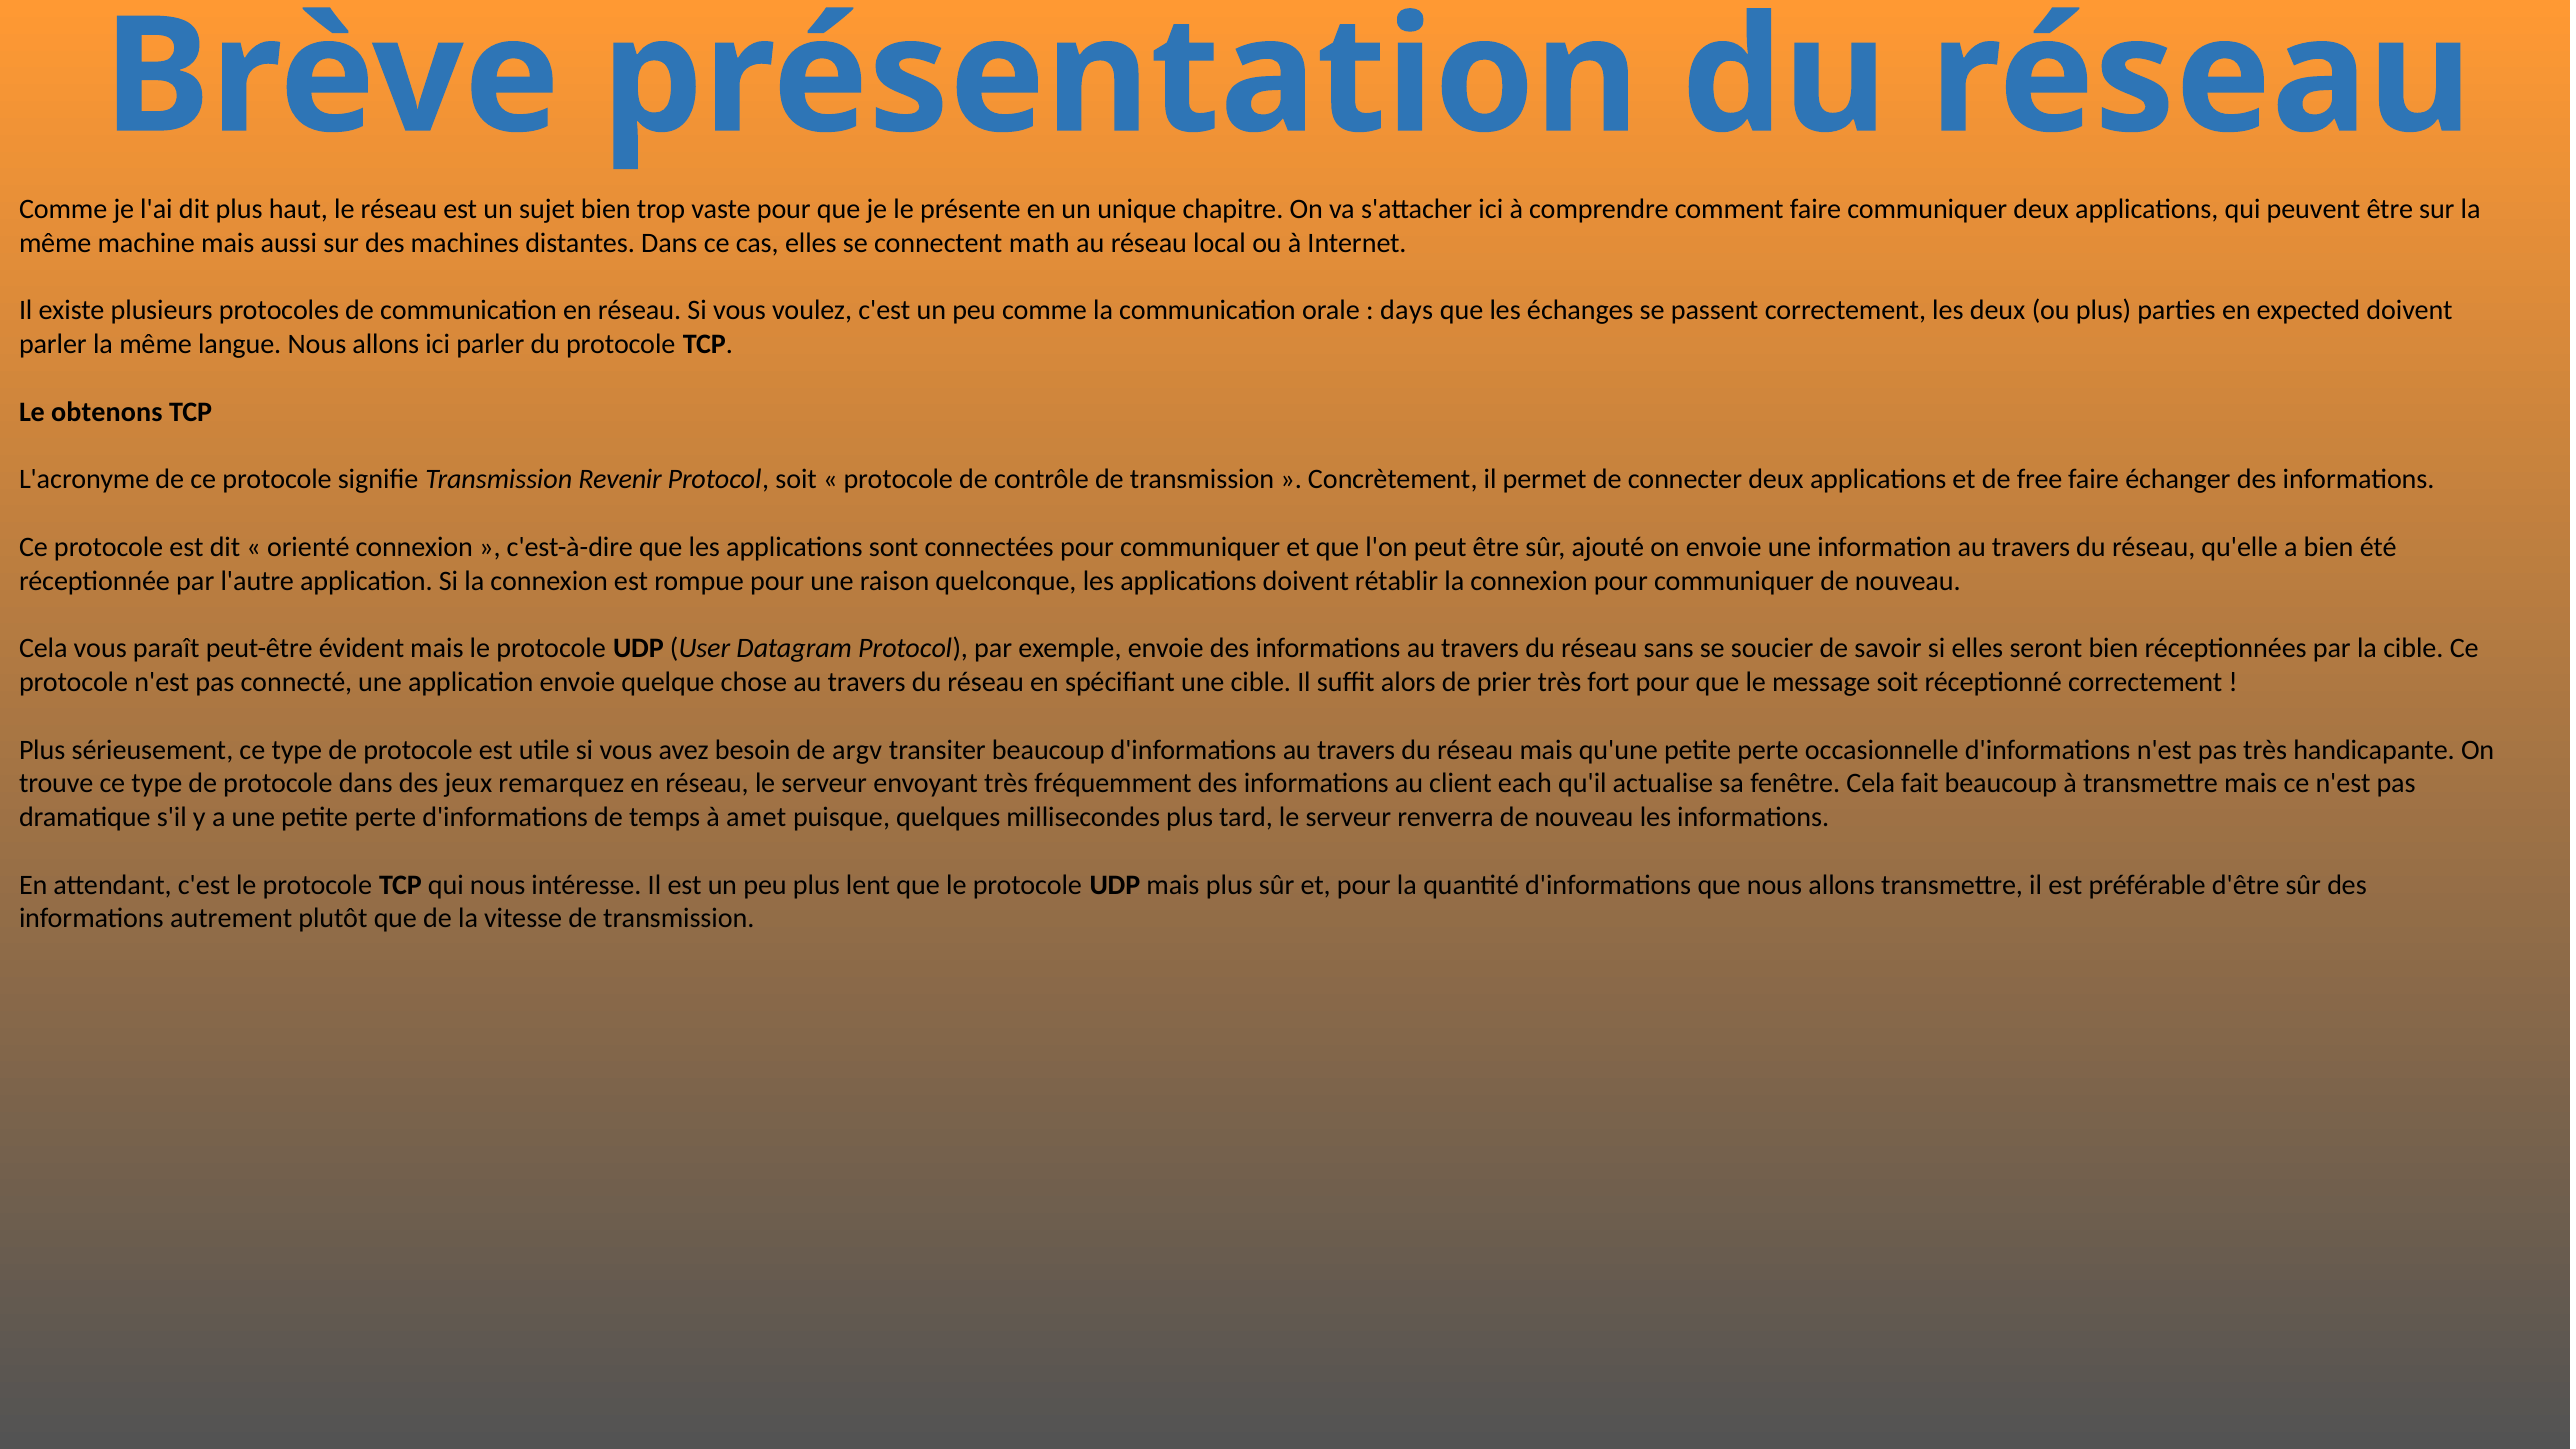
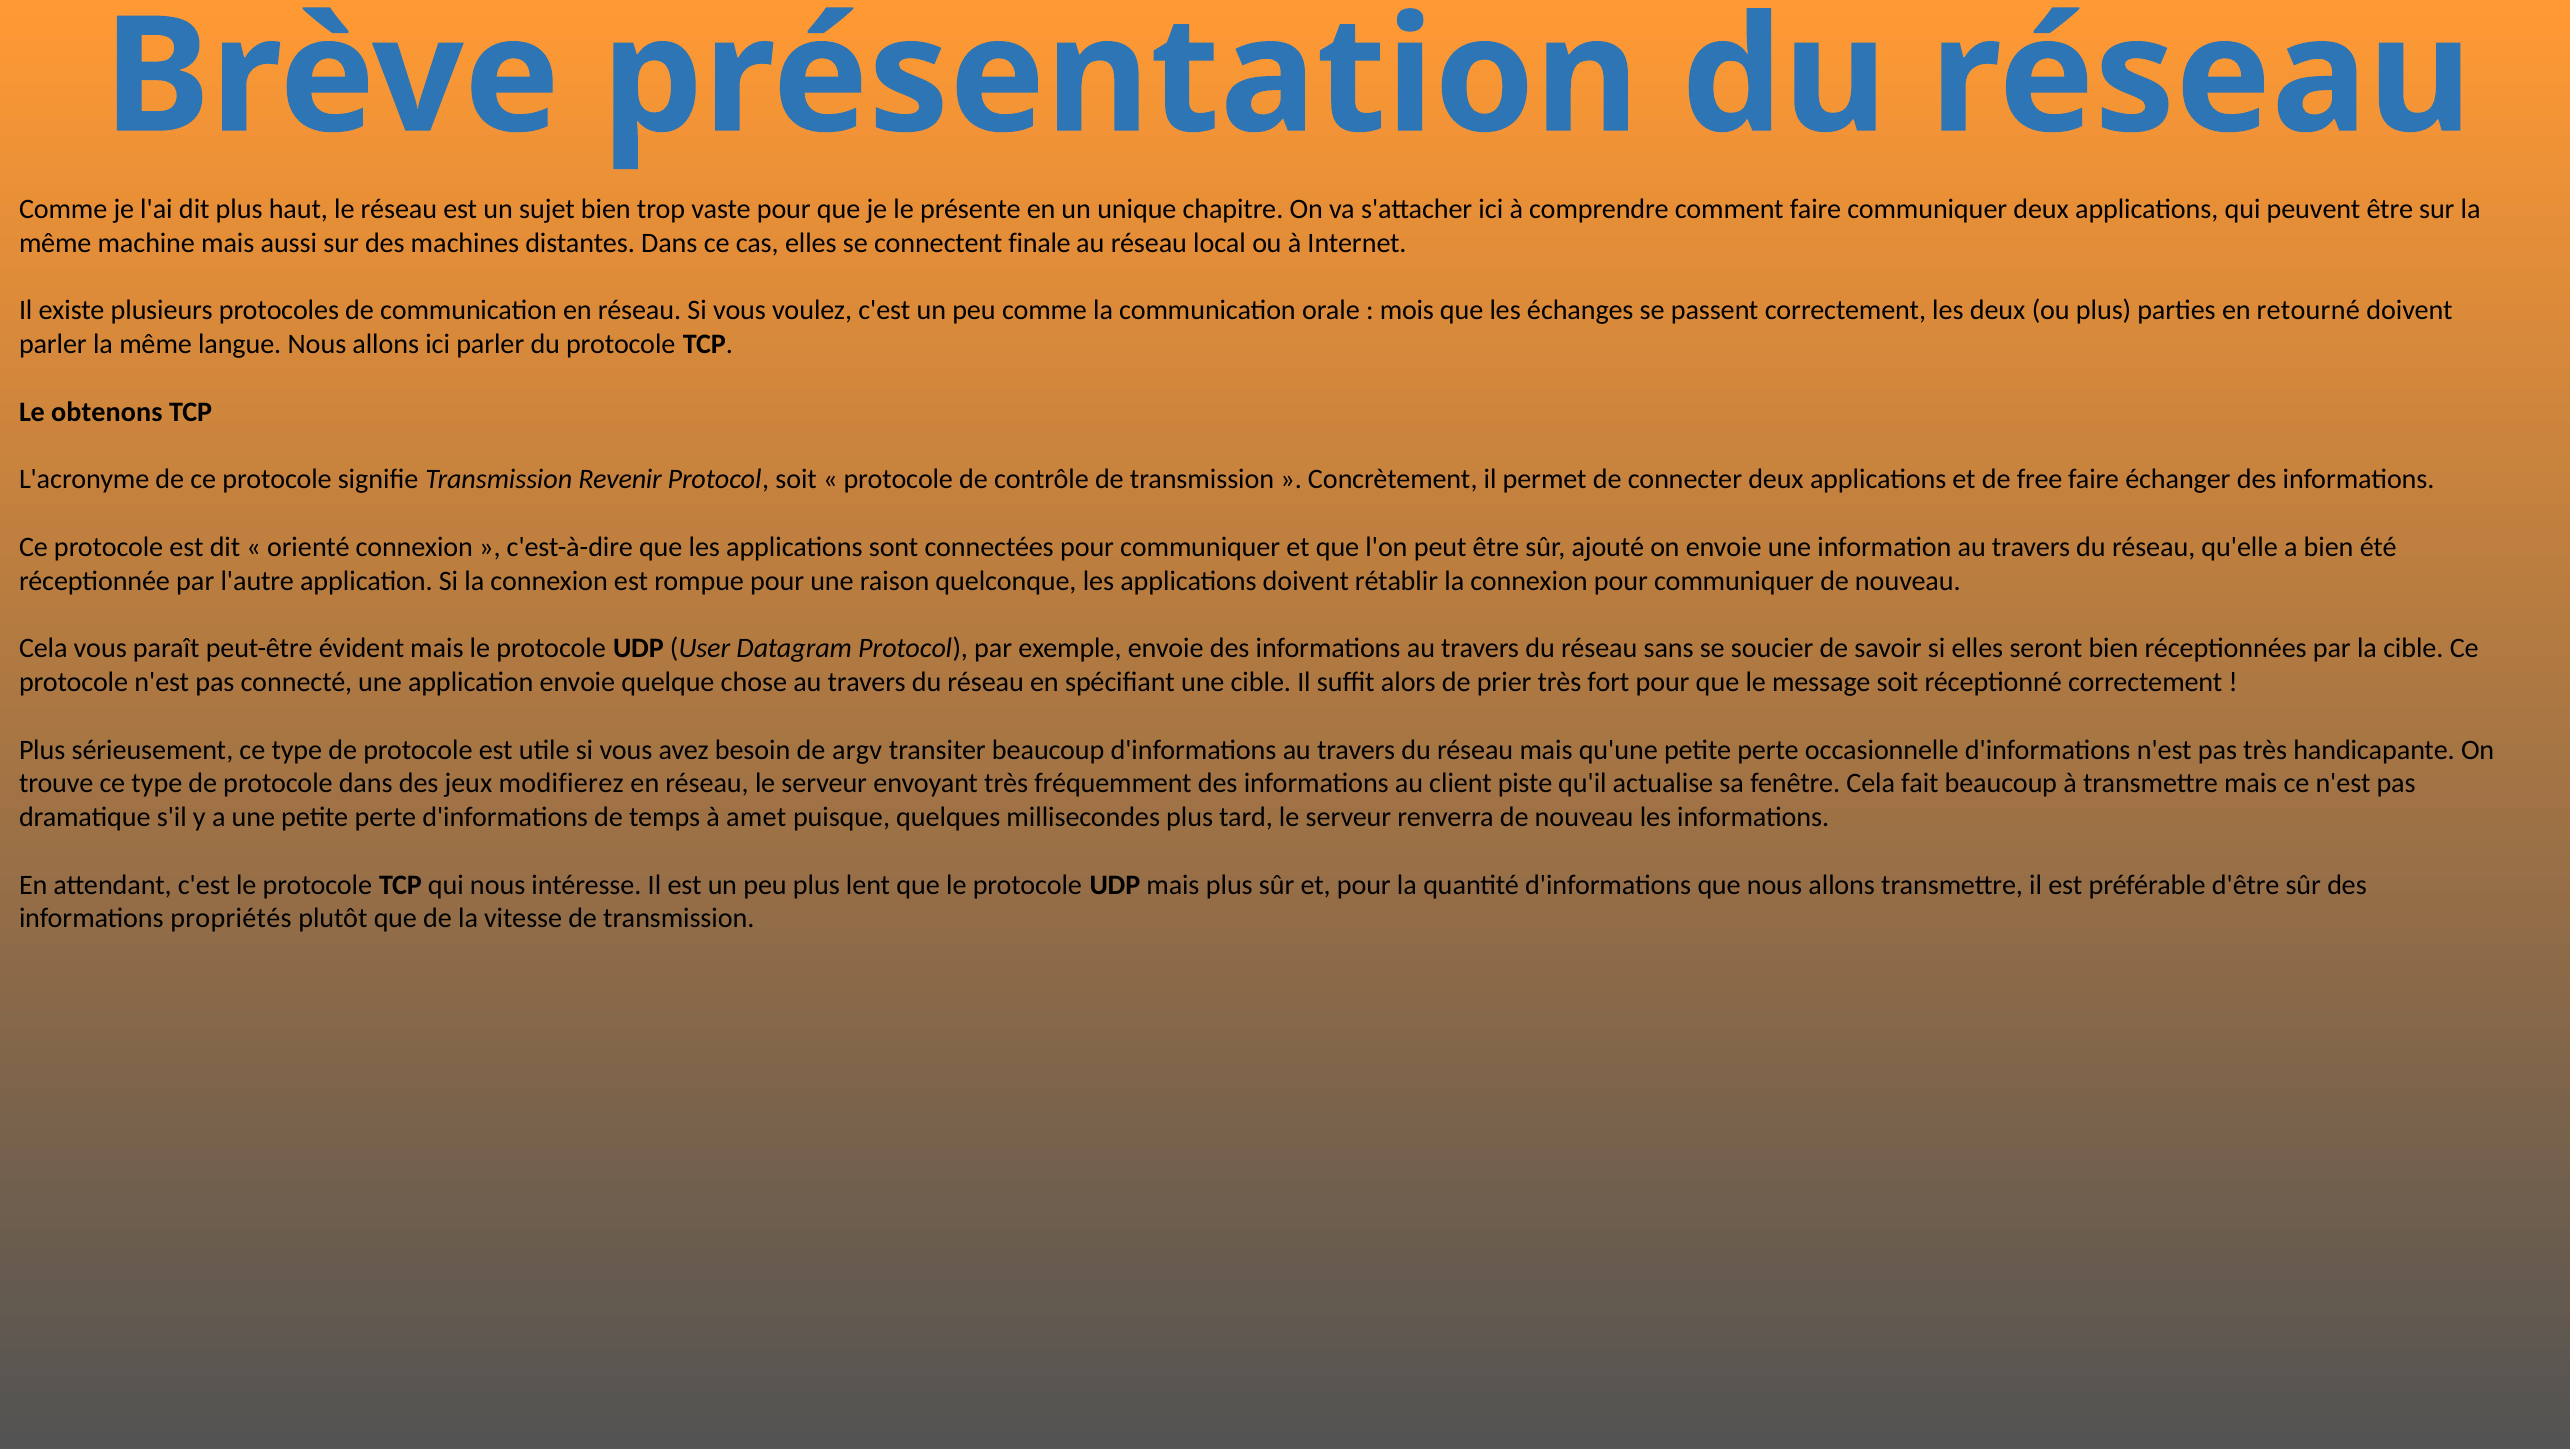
math: math -> finale
days: days -> mois
expected: expected -> retourné
remarquez: remarquez -> modifierez
each: each -> piste
autrement: autrement -> propriétés
